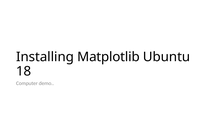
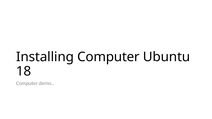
Installing Matplotlib: Matplotlib -> Computer
